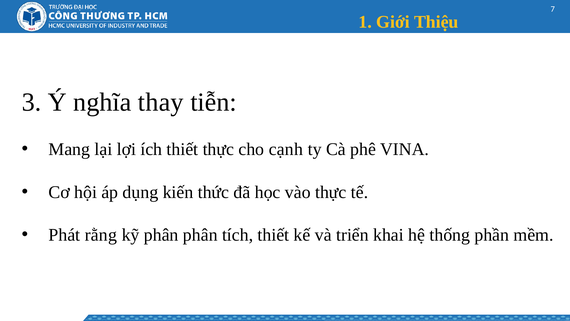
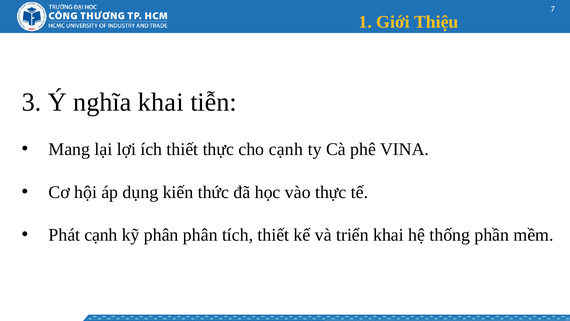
nghĩa thay: thay -> khai
Phát rằng: rằng -> cạnh
